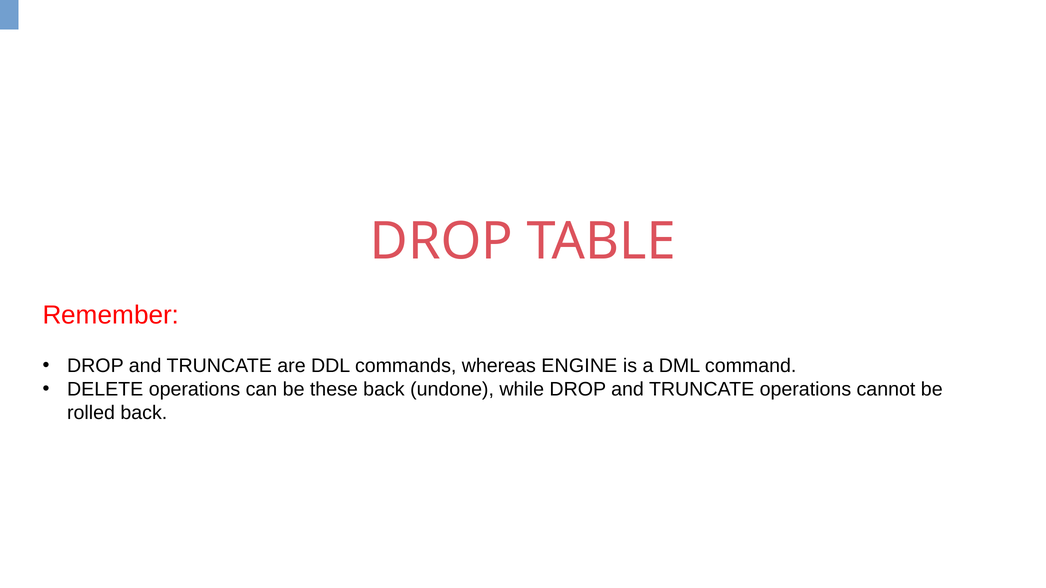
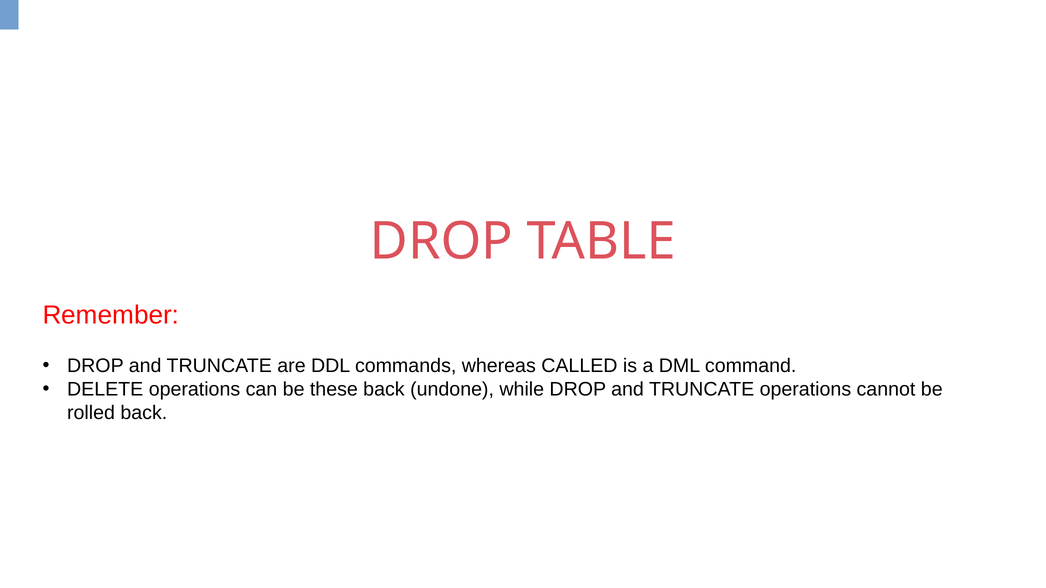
ENGINE: ENGINE -> CALLED
